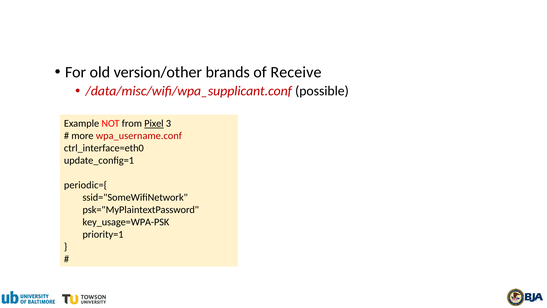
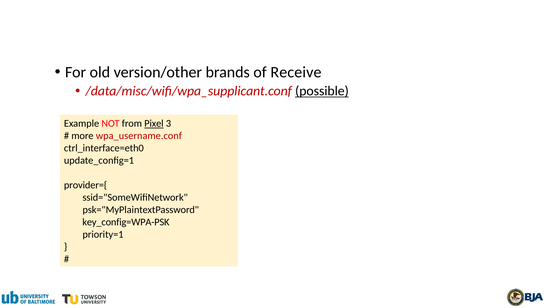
possible underline: none -> present
periodic={: periodic={ -> provider={
key_usage=WPA-PSK: key_usage=WPA-PSK -> key_config=WPA-PSK
